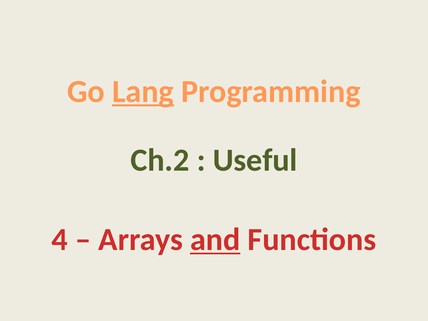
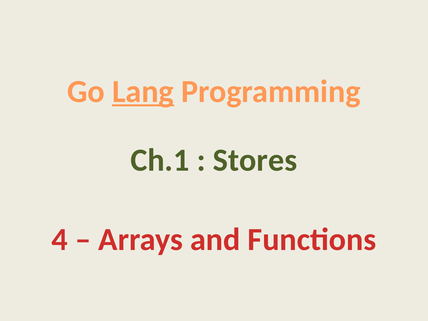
Ch.2: Ch.2 -> Ch.1
Useful: Useful -> Stores
and underline: present -> none
